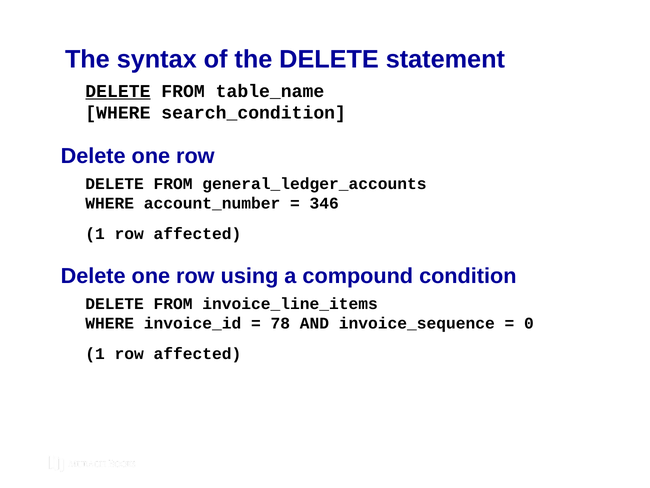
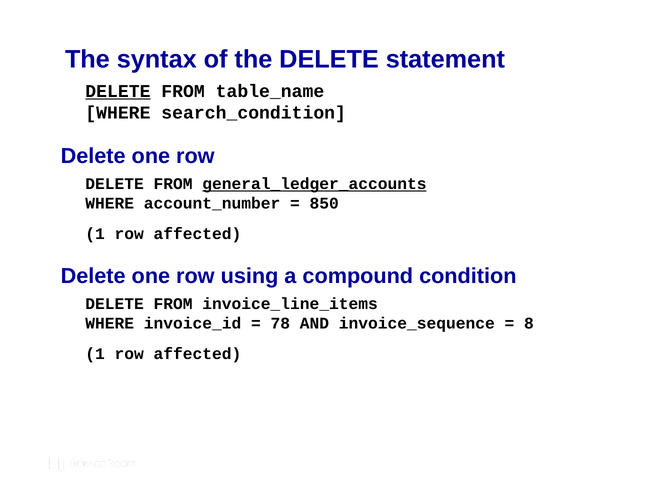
general_ledger_accounts underline: none -> present
346: 346 -> 850
0: 0 -> 8
